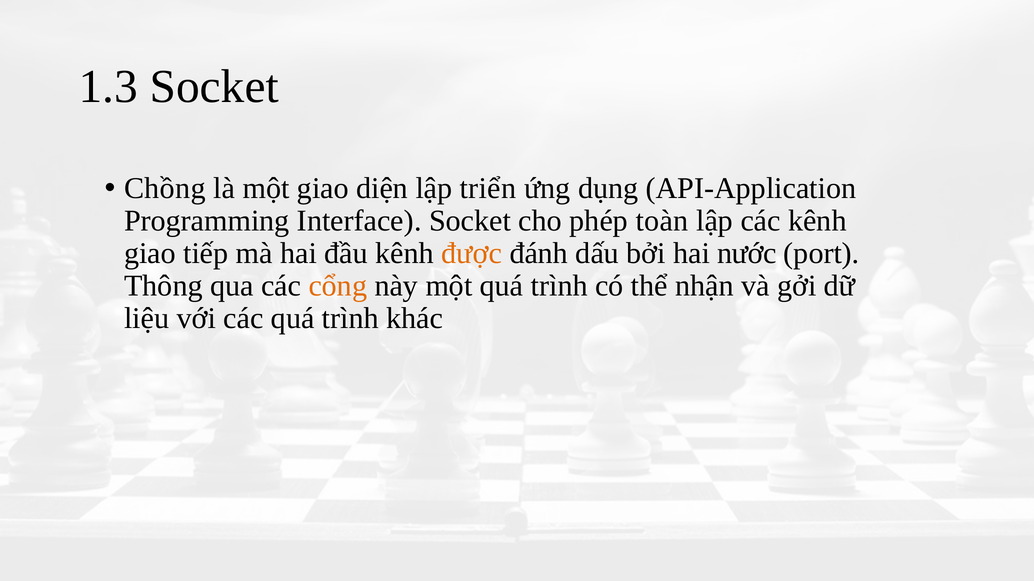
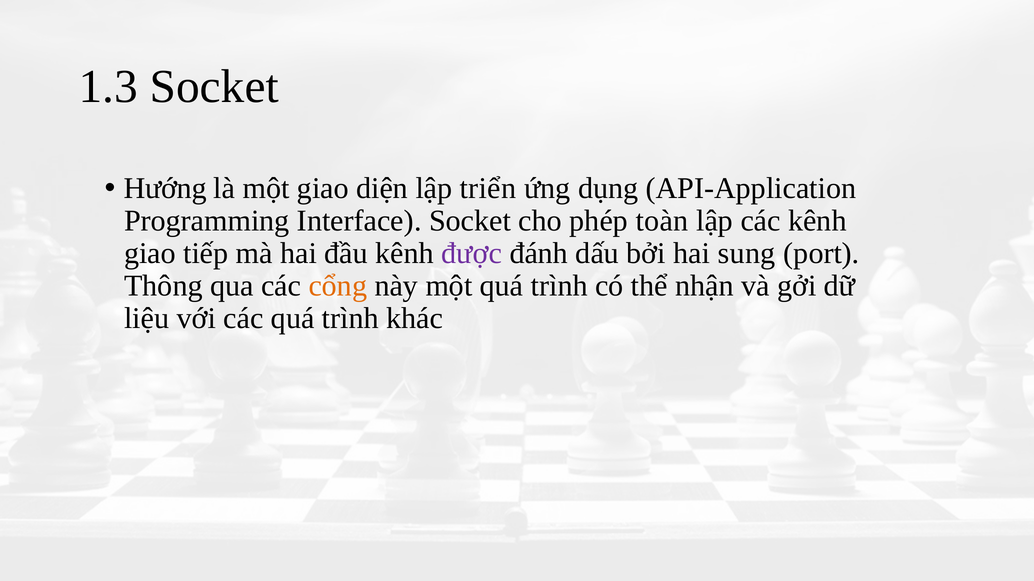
Chồng: Chồng -> Hướng
được colour: orange -> purple
nước: nước -> sung
